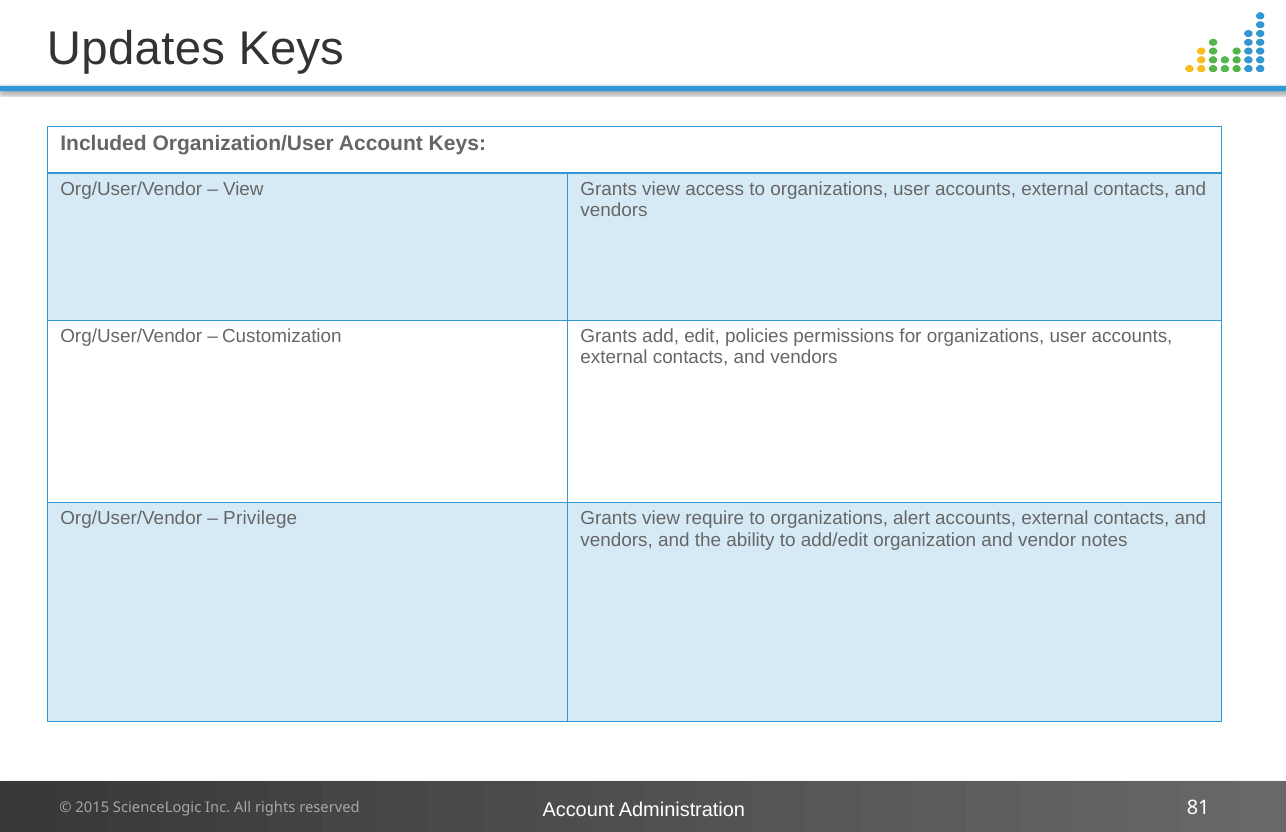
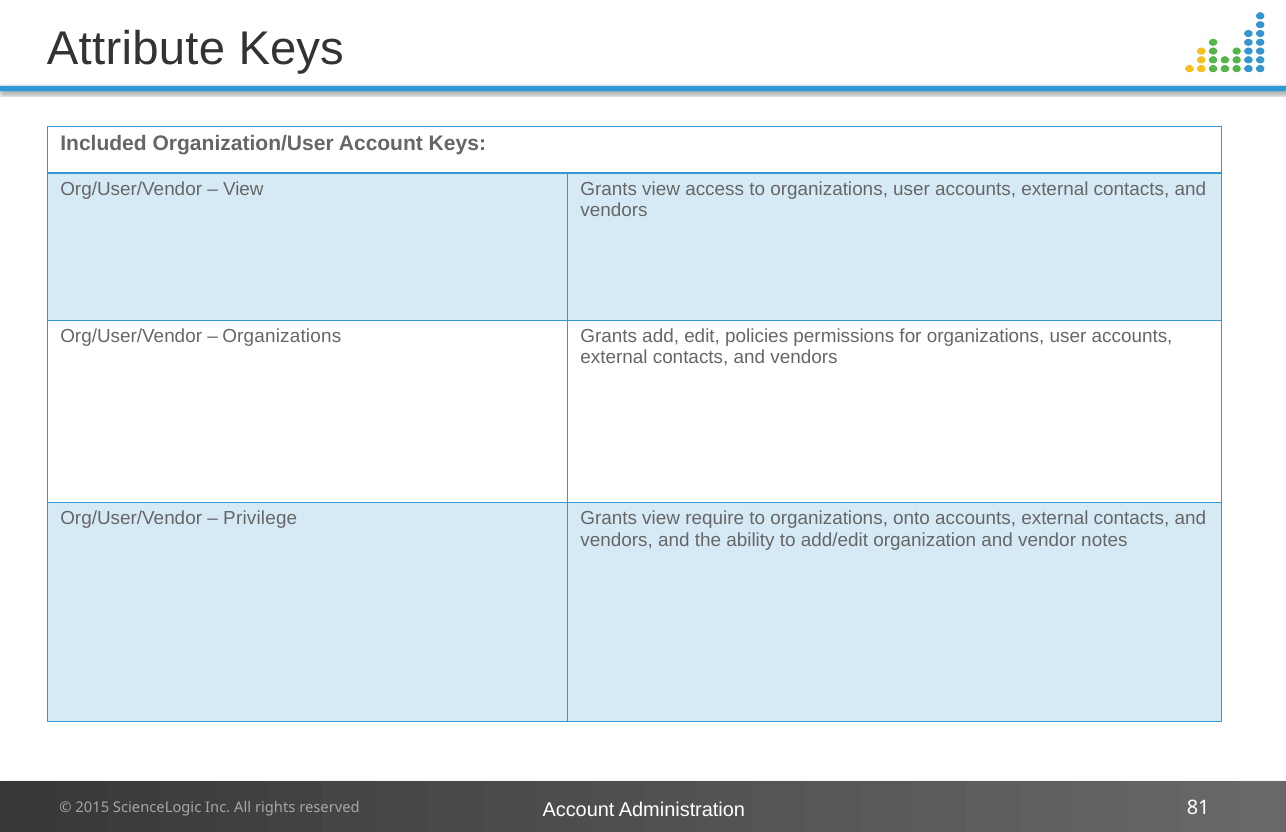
Updates: Updates -> Attribute
Customization at (282, 337): Customization -> Organizations
alert: alert -> onto
